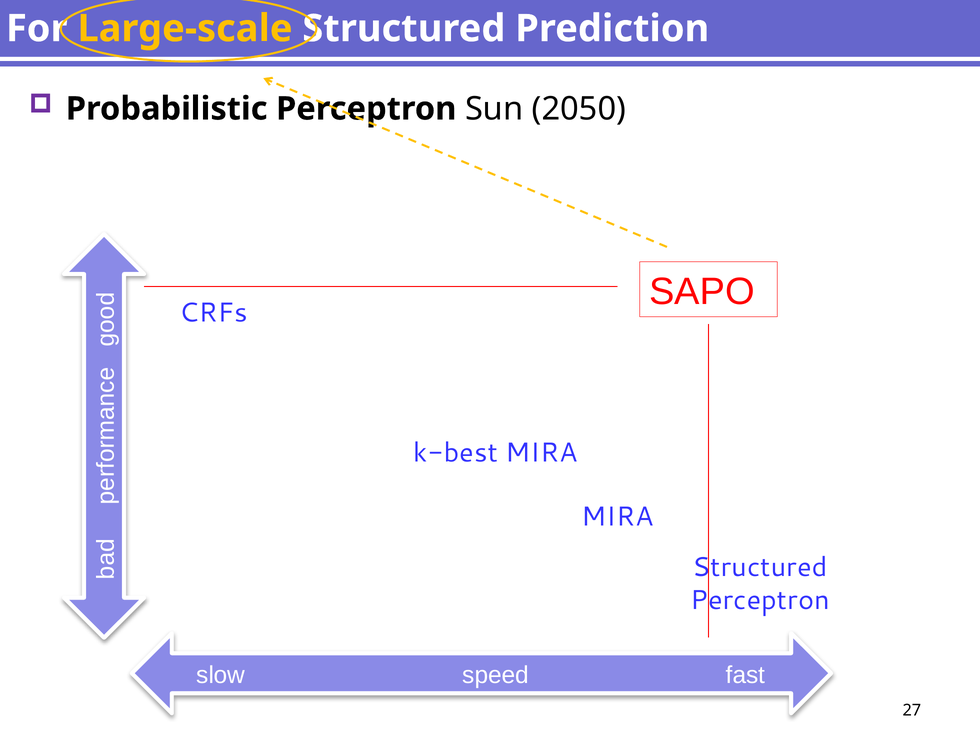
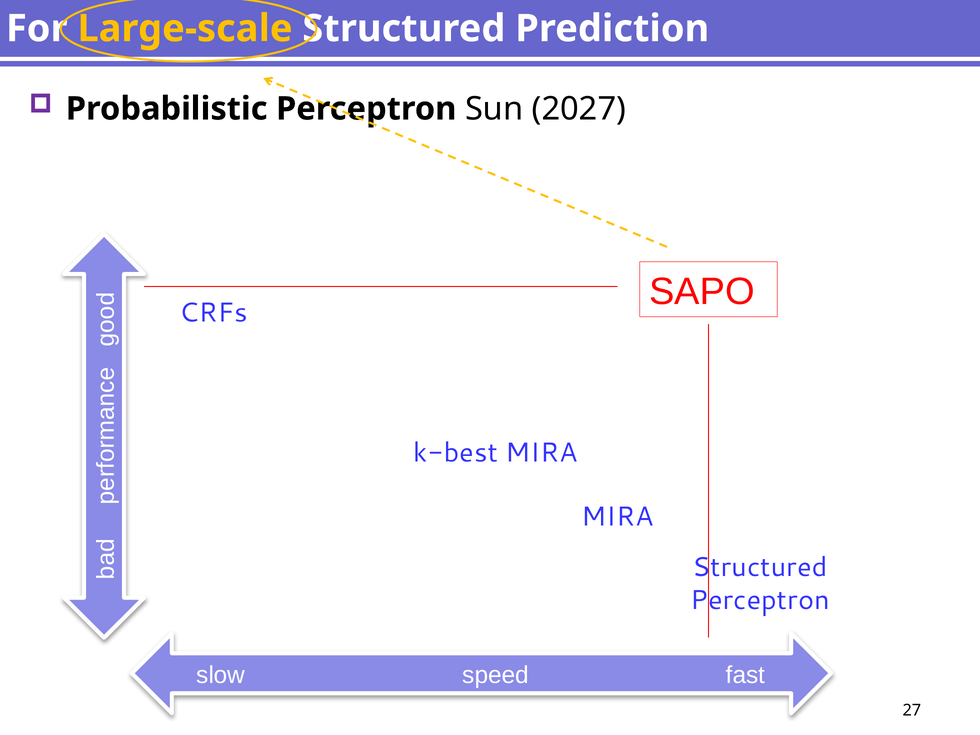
2050: 2050 -> 2027
